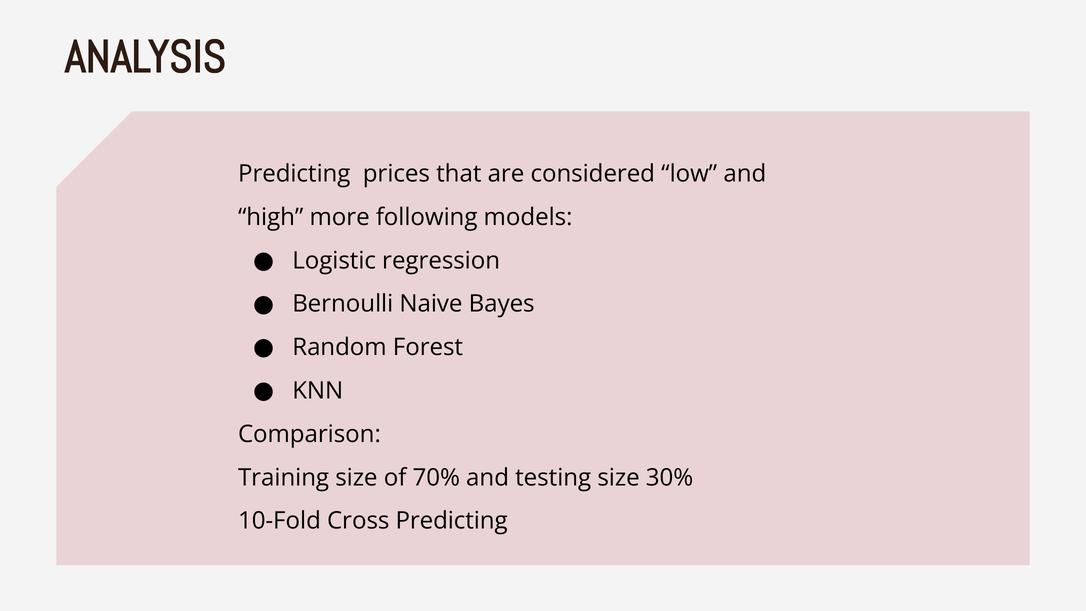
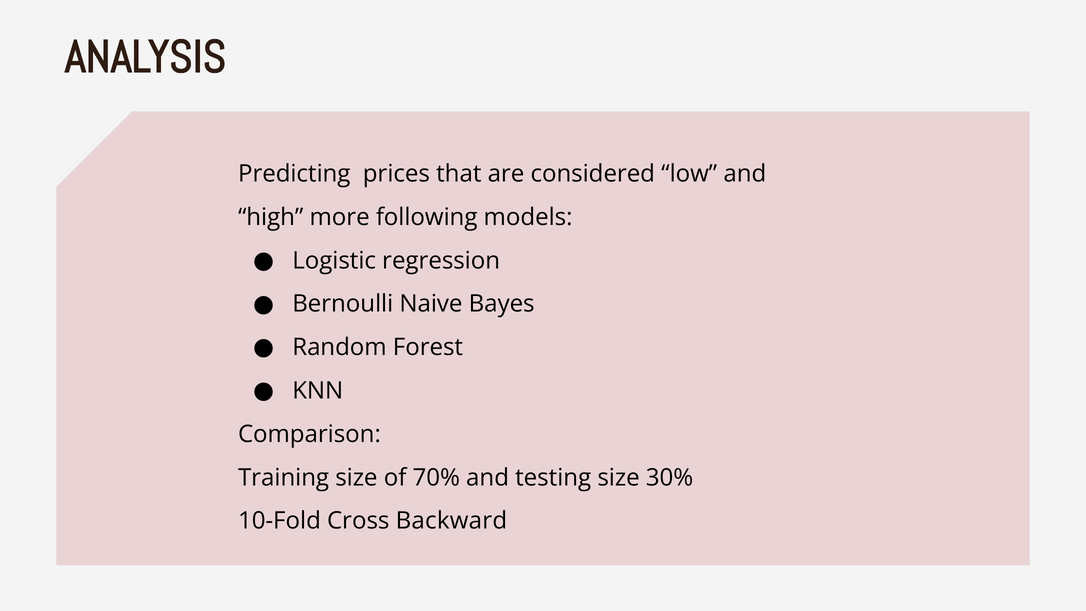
Cross Predicting: Predicting -> Backward
